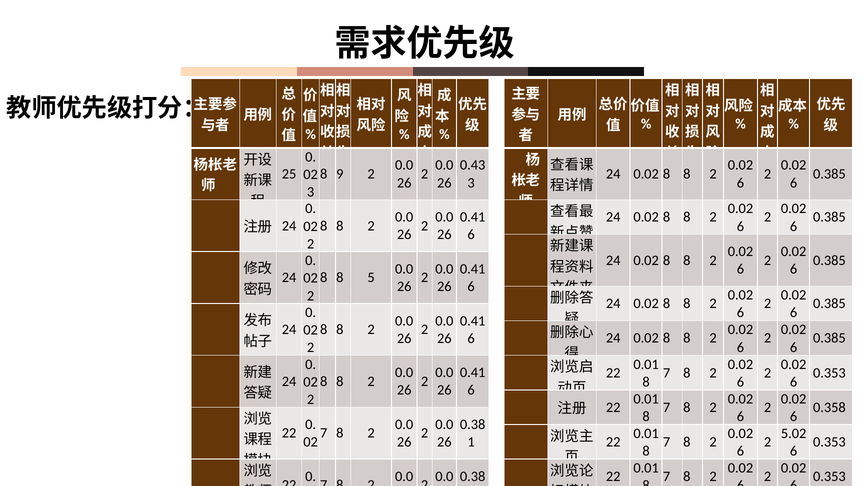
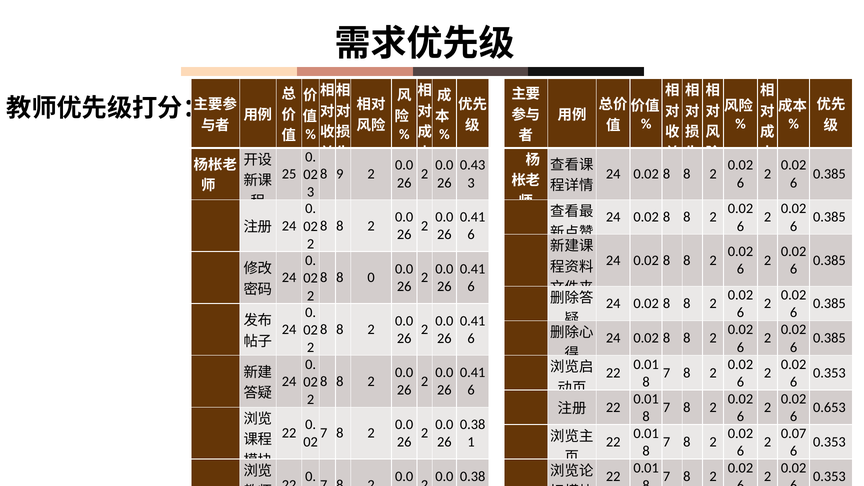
8 5: 5 -> 0
0.358: 0.358 -> 0.653
5.02: 5.02 -> 0.07
